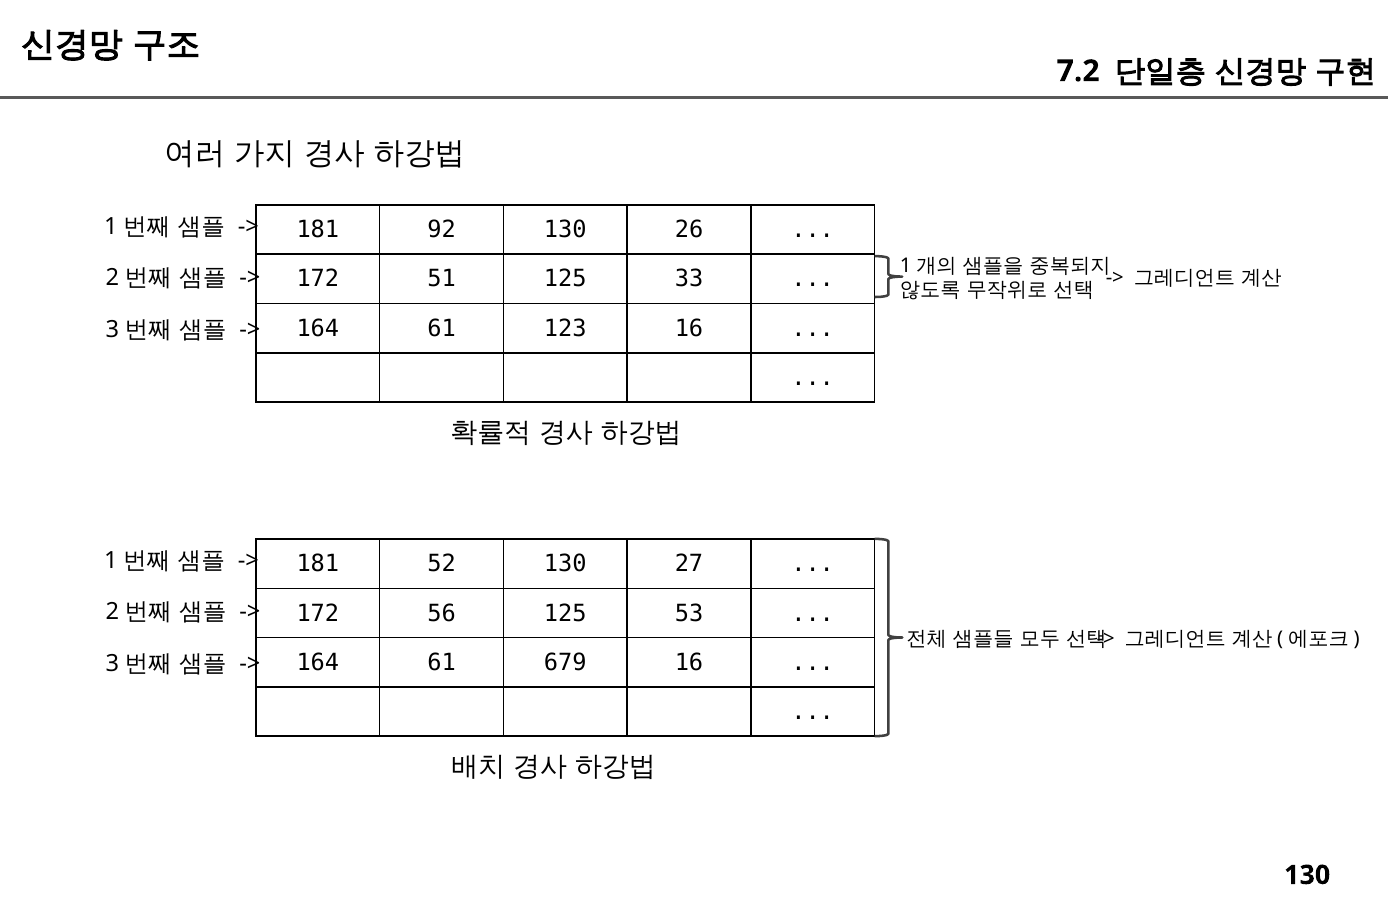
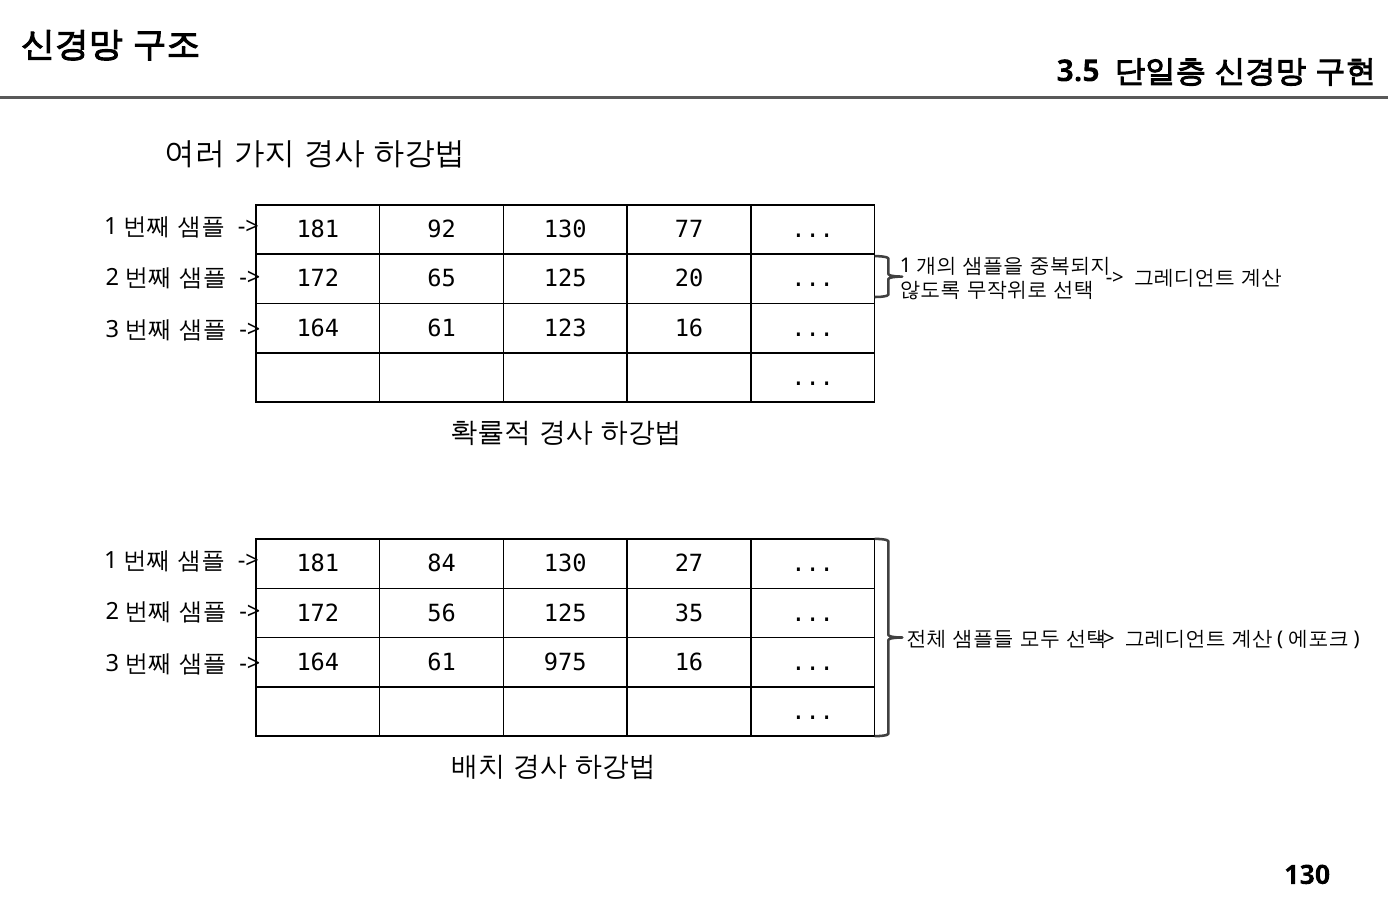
7.2: 7.2 -> 3.5
26: 26 -> 77
51: 51 -> 65
33: 33 -> 20
52: 52 -> 84
53: 53 -> 35
679: 679 -> 975
